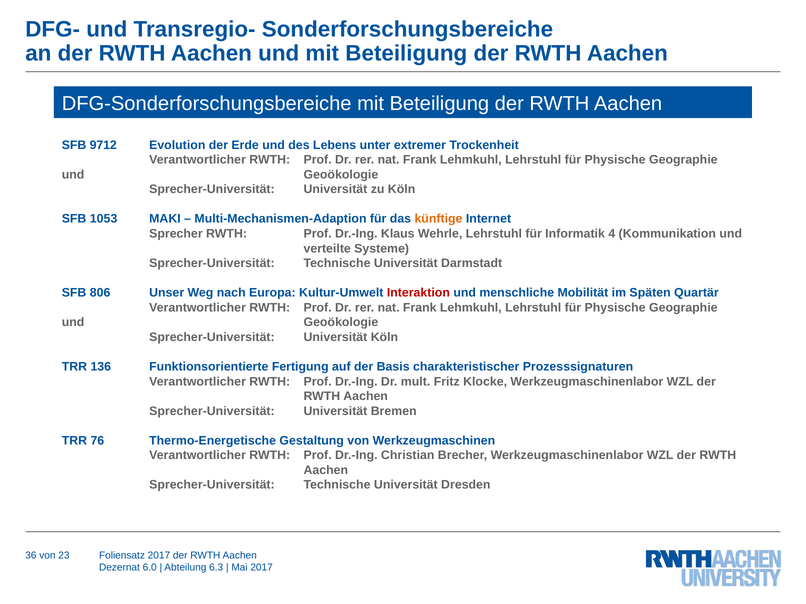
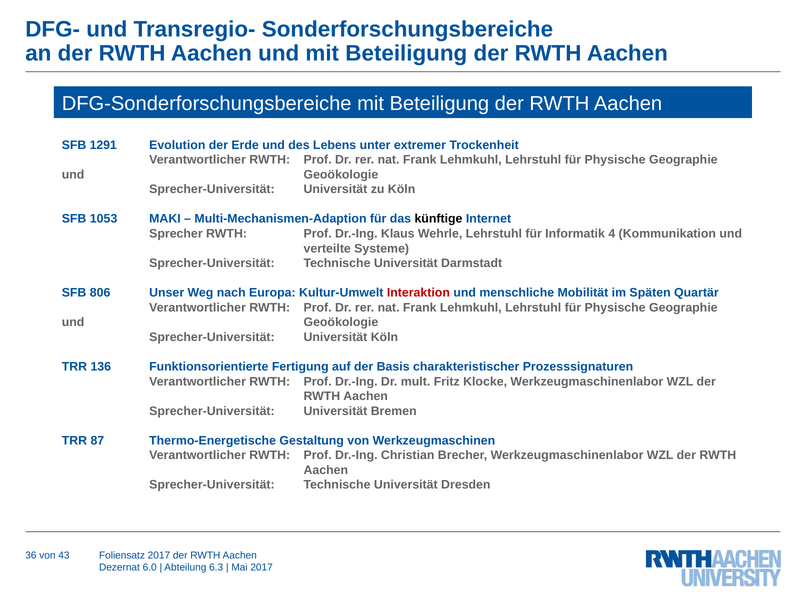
9712: 9712 -> 1291
künftige colour: orange -> black
76: 76 -> 87
23: 23 -> 43
